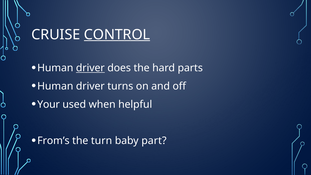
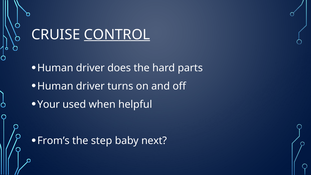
driver at (90, 68) underline: present -> none
turn: turn -> step
part: part -> next
